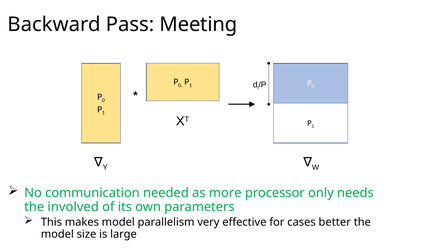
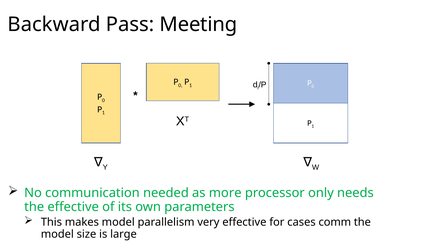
the involved: involved -> effective
better: better -> comm
